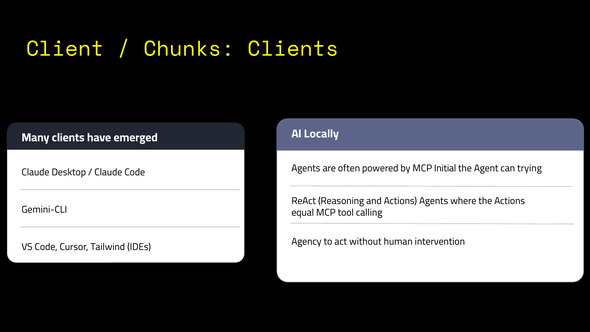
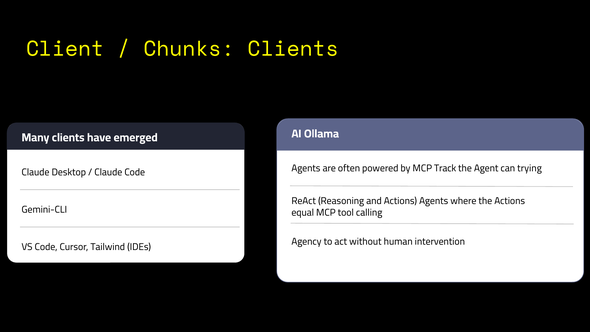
Locally: Locally -> Ollama
Initial: Initial -> Track
